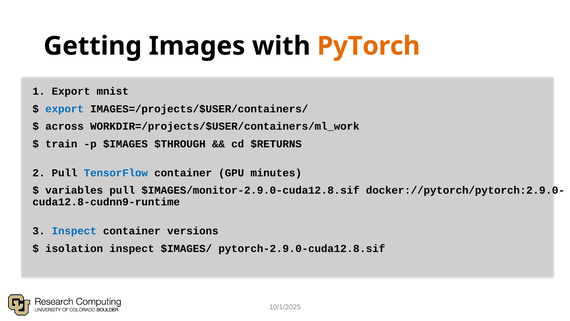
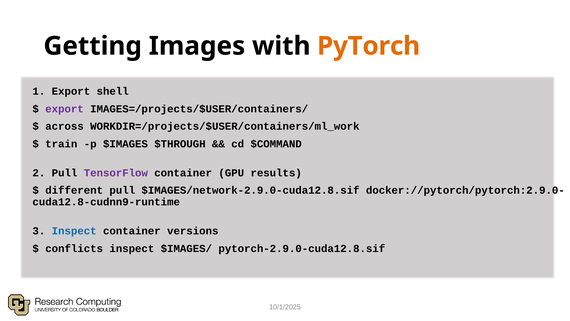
mnist: mnist -> shell
export at (65, 109) colour: blue -> purple
$RETURNS: $RETURNS -> $COMMAND
TensorFlow colour: blue -> purple
minutes: minutes -> results
variables: variables -> different
$IMAGES/monitor-2.9.0-cuda12.8.sif: $IMAGES/monitor-2.9.0-cuda12.8.sif -> $IMAGES/network-2.9.0-cuda12.8.sif
isolation: isolation -> conflicts
